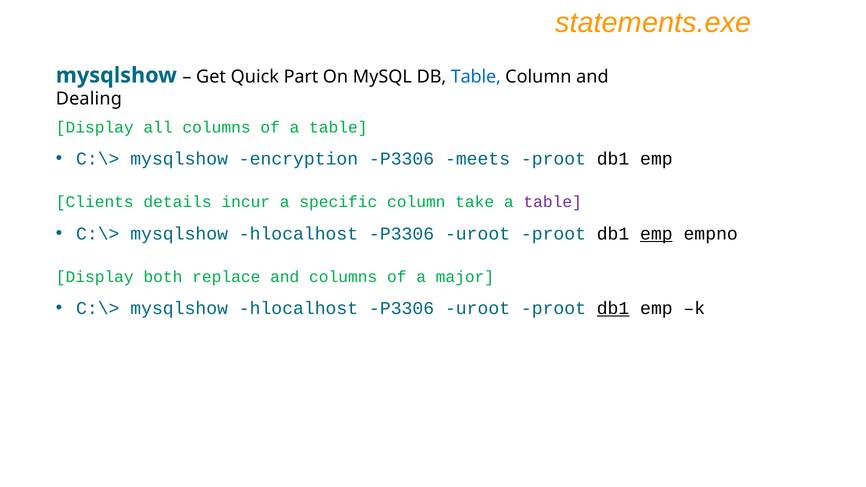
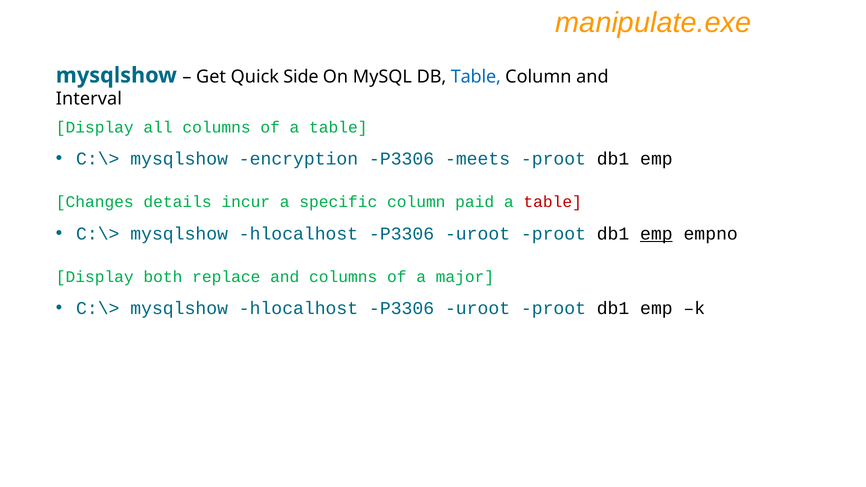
statements.exe: statements.exe -> manipulate.exe
Part: Part -> Side
Dealing: Dealing -> Interval
Clients: Clients -> Changes
take: take -> paid
table at (553, 202) colour: purple -> red
db1 at (613, 308) underline: present -> none
